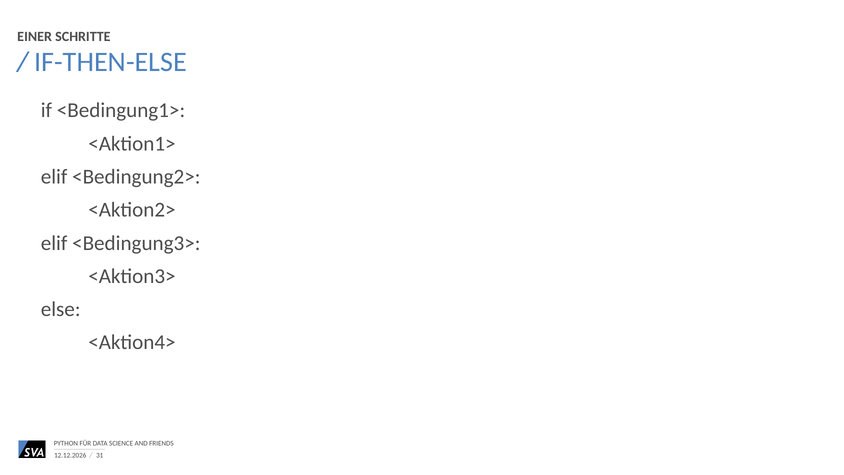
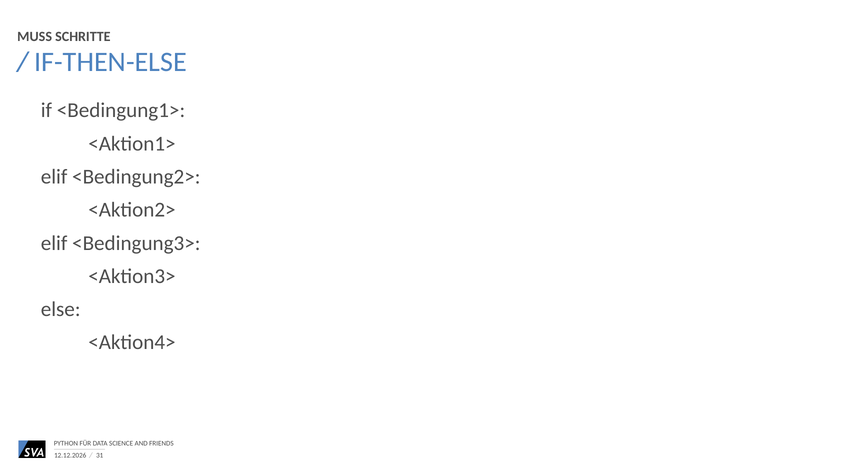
EINER: EINER -> MUSS
